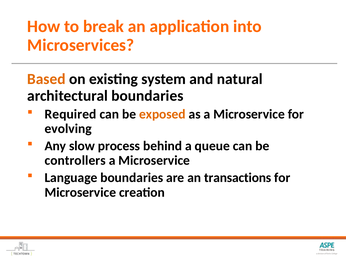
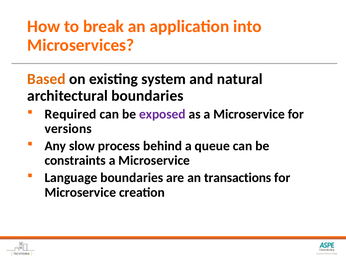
exposed colour: orange -> purple
evolving: evolving -> versions
controllers: controllers -> constraints
